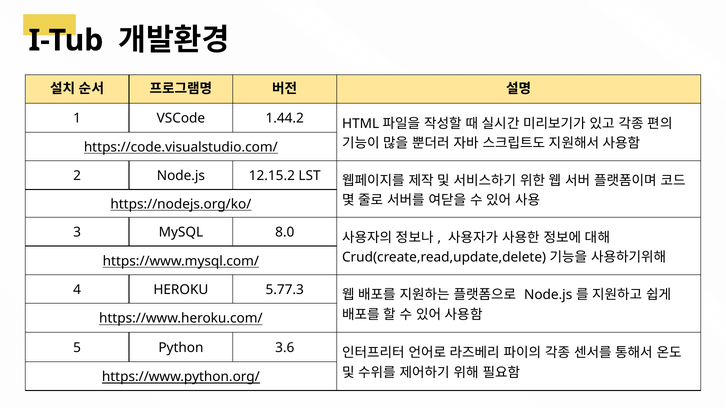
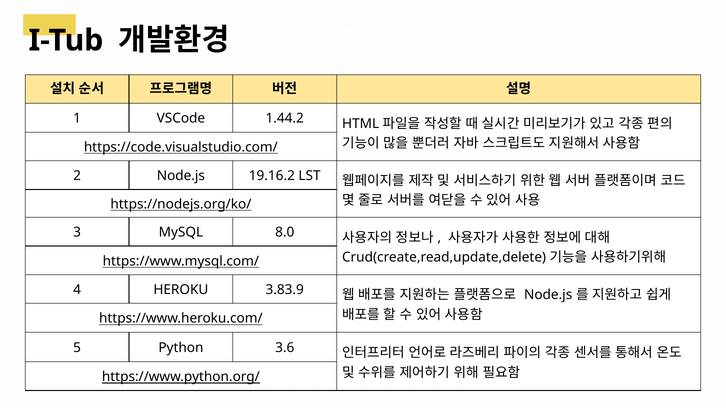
12.15.2: 12.15.2 -> 19.16.2
5.77.3: 5.77.3 -> 3.83.9
